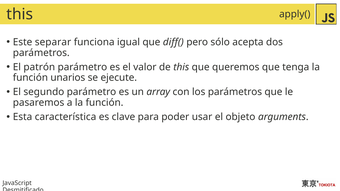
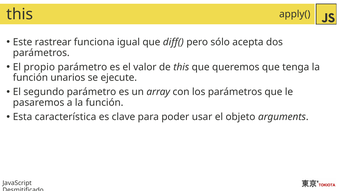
separar: separar -> rastrear
patrón: patrón -> propio
